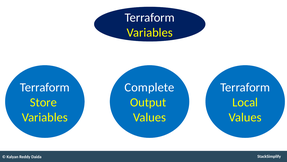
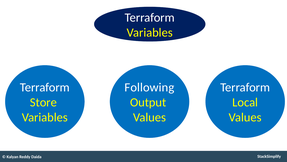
Complete: Complete -> Following
